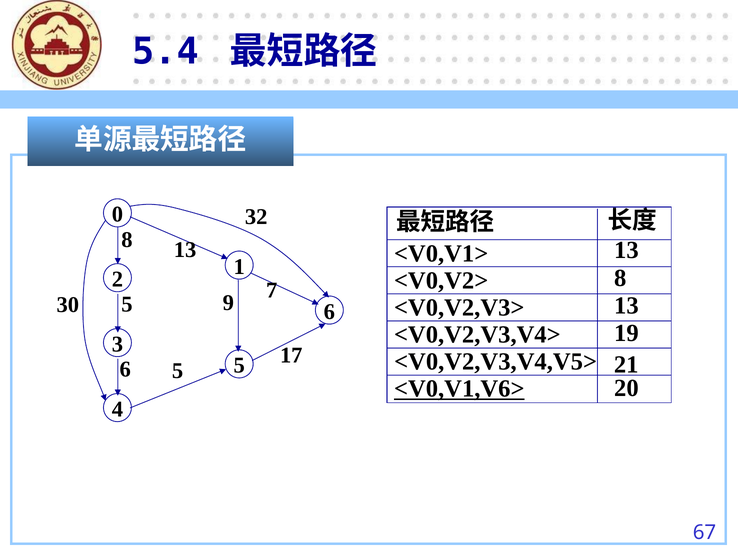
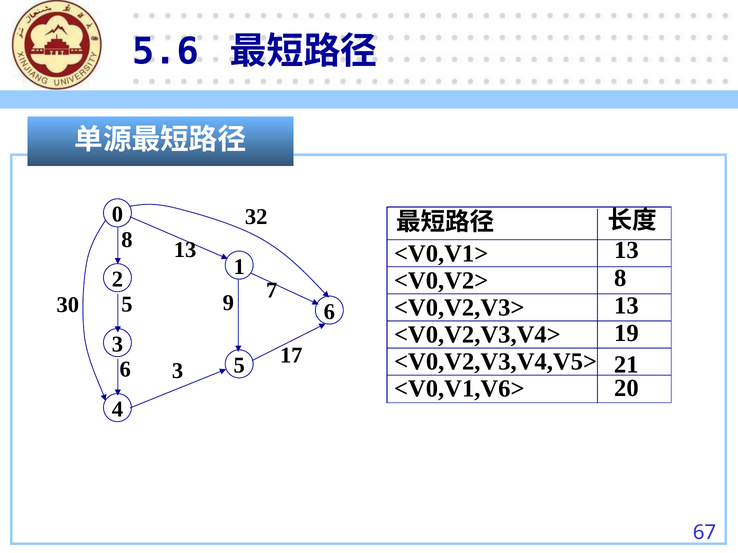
5.4: 5.4 -> 5.6
6 5: 5 -> 3
<V0,V1,V6> underline: present -> none
